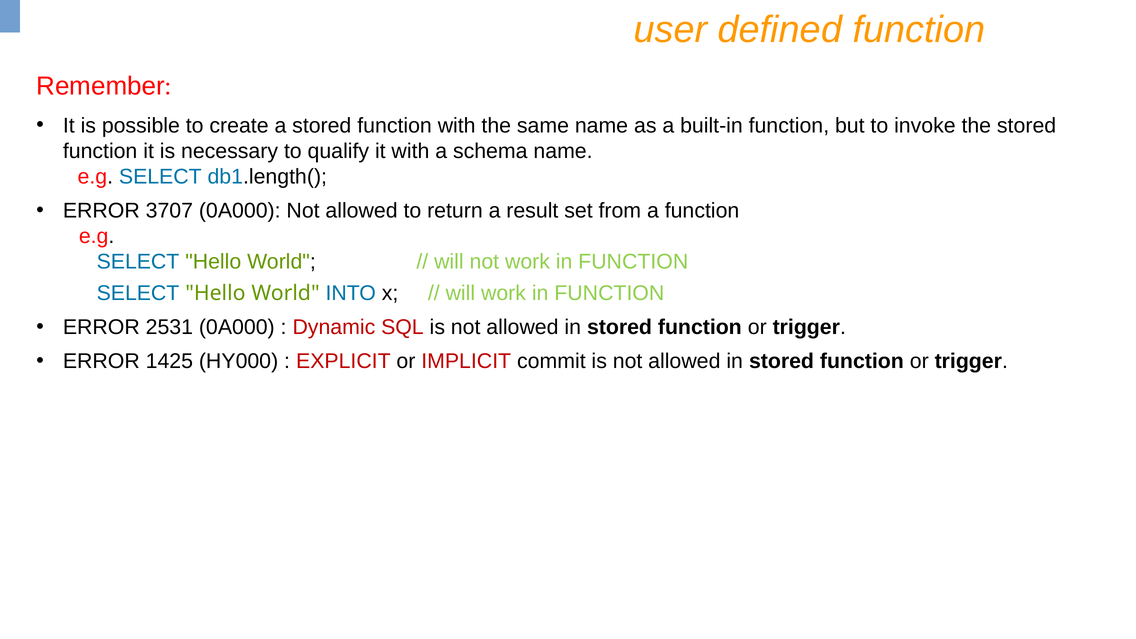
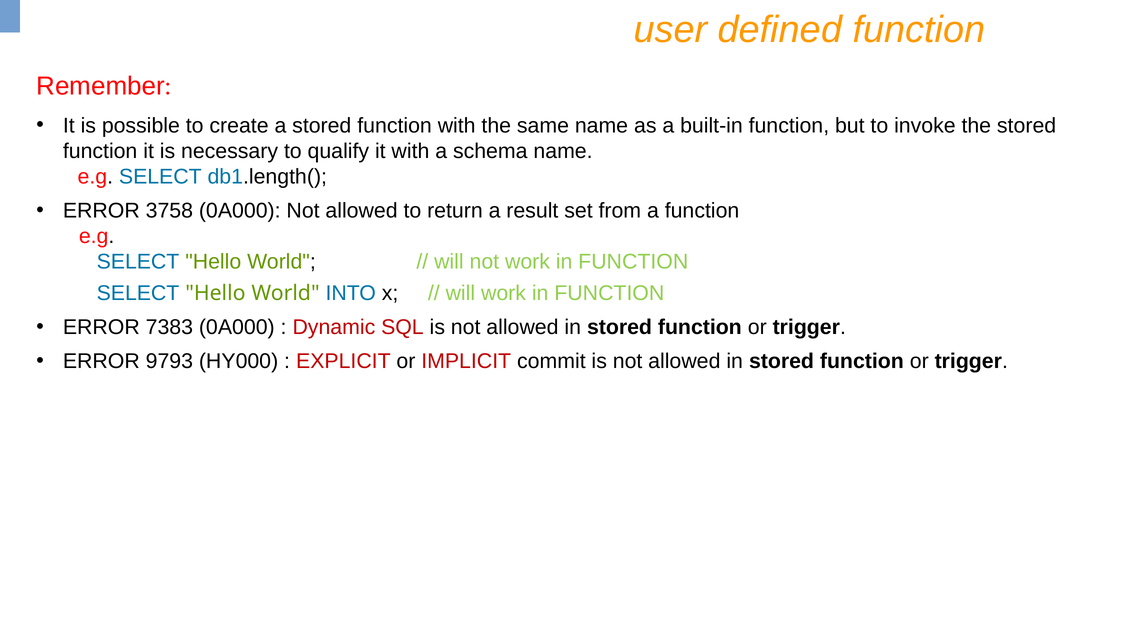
3707: 3707 -> 3758
2531: 2531 -> 7383
1425: 1425 -> 9793
